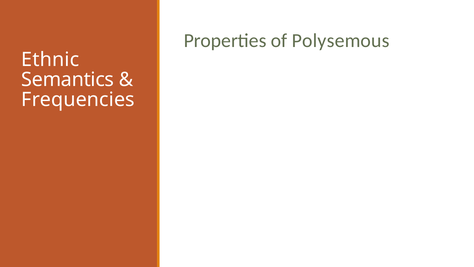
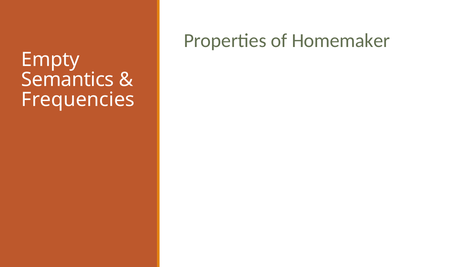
Polysemous: Polysemous -> Homemaker
Ethnic: Ethnic -> Empty
